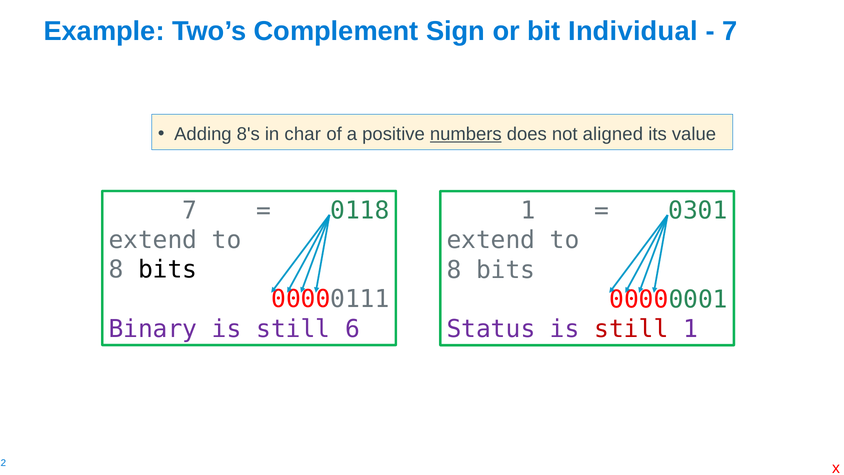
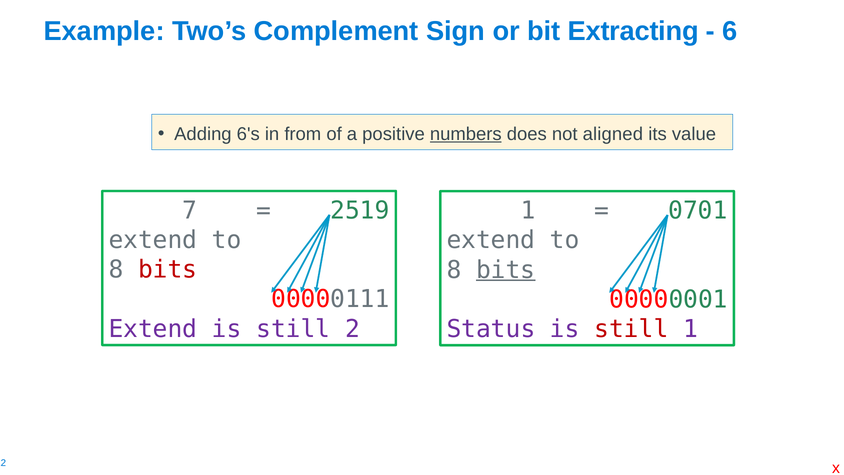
Individual: Individual -> Extracting
7 at (730, 31): 7 -> 6
8's: 8's -> 6's
char: char -> from
0118: 0118 -> 2519
0301: 0301 -> 0701
bits at (168, 270) colour: black -> red
bits at (506, 270) underline: none -> present
Binary at (153, 329): Binary -> Extend
6: 6 -> 2
